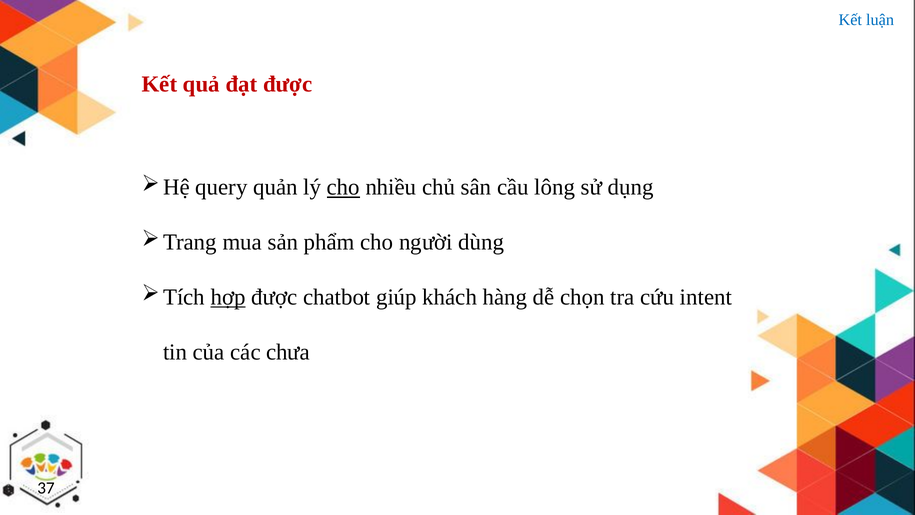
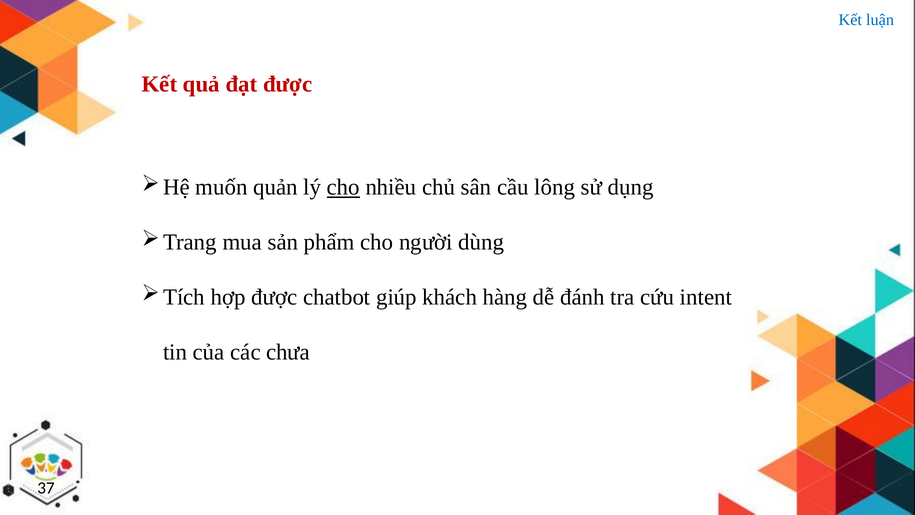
query: query -> muốn
hợp underline: present -> none
chọn: chọn -> đánh
